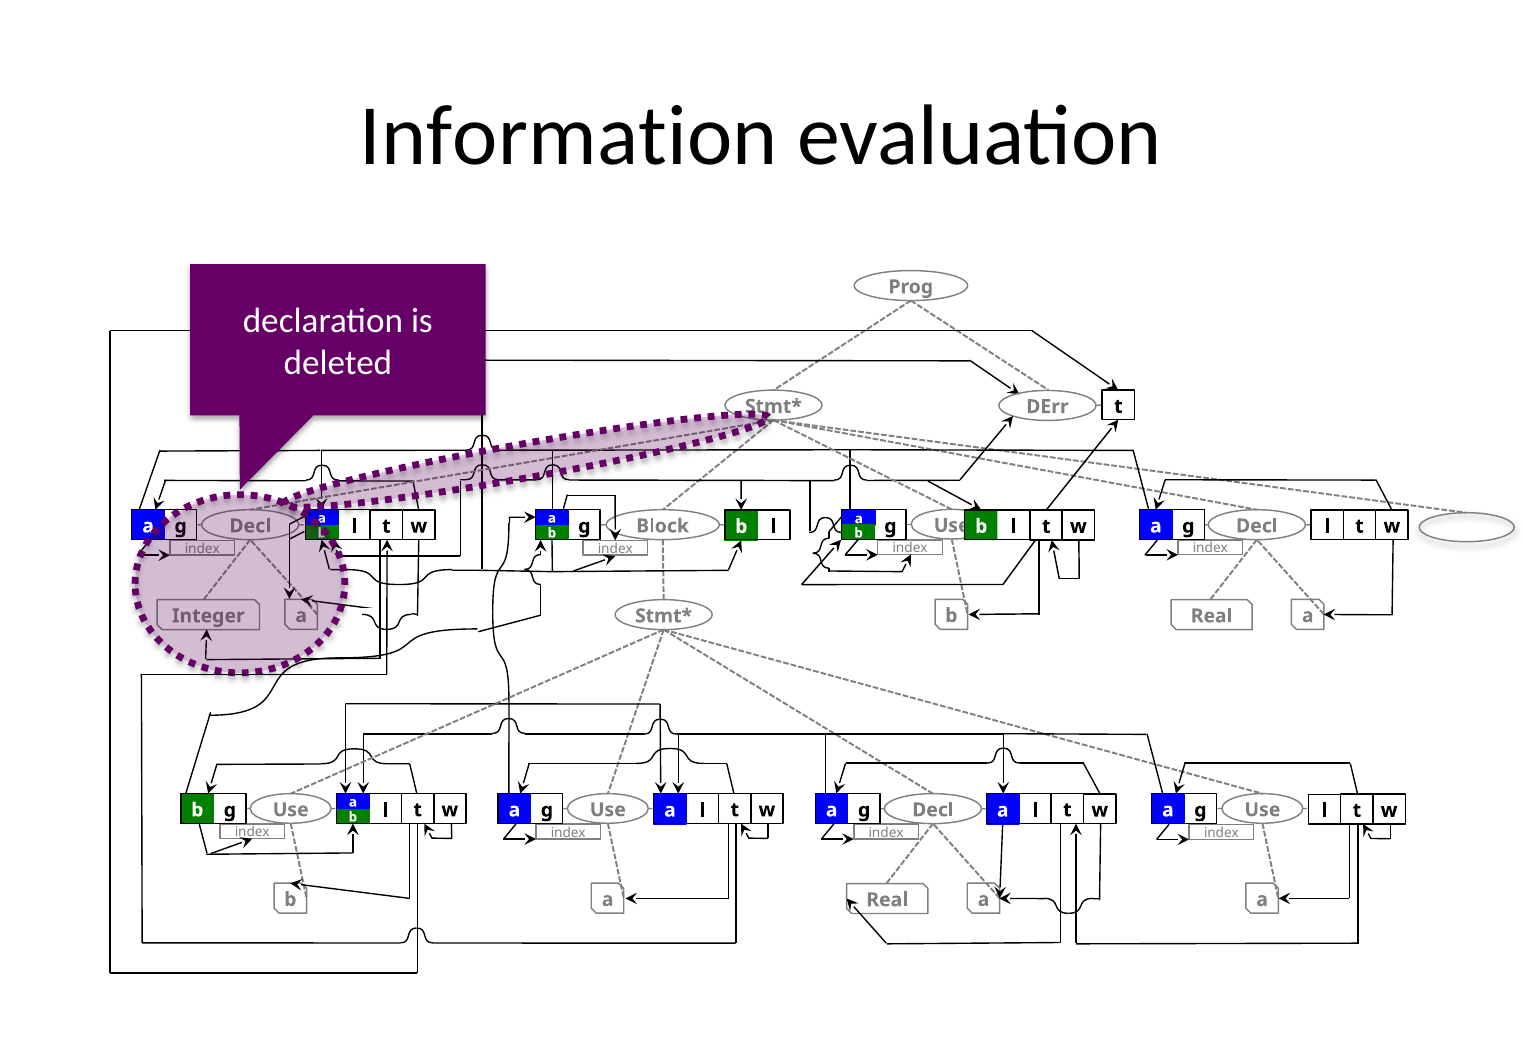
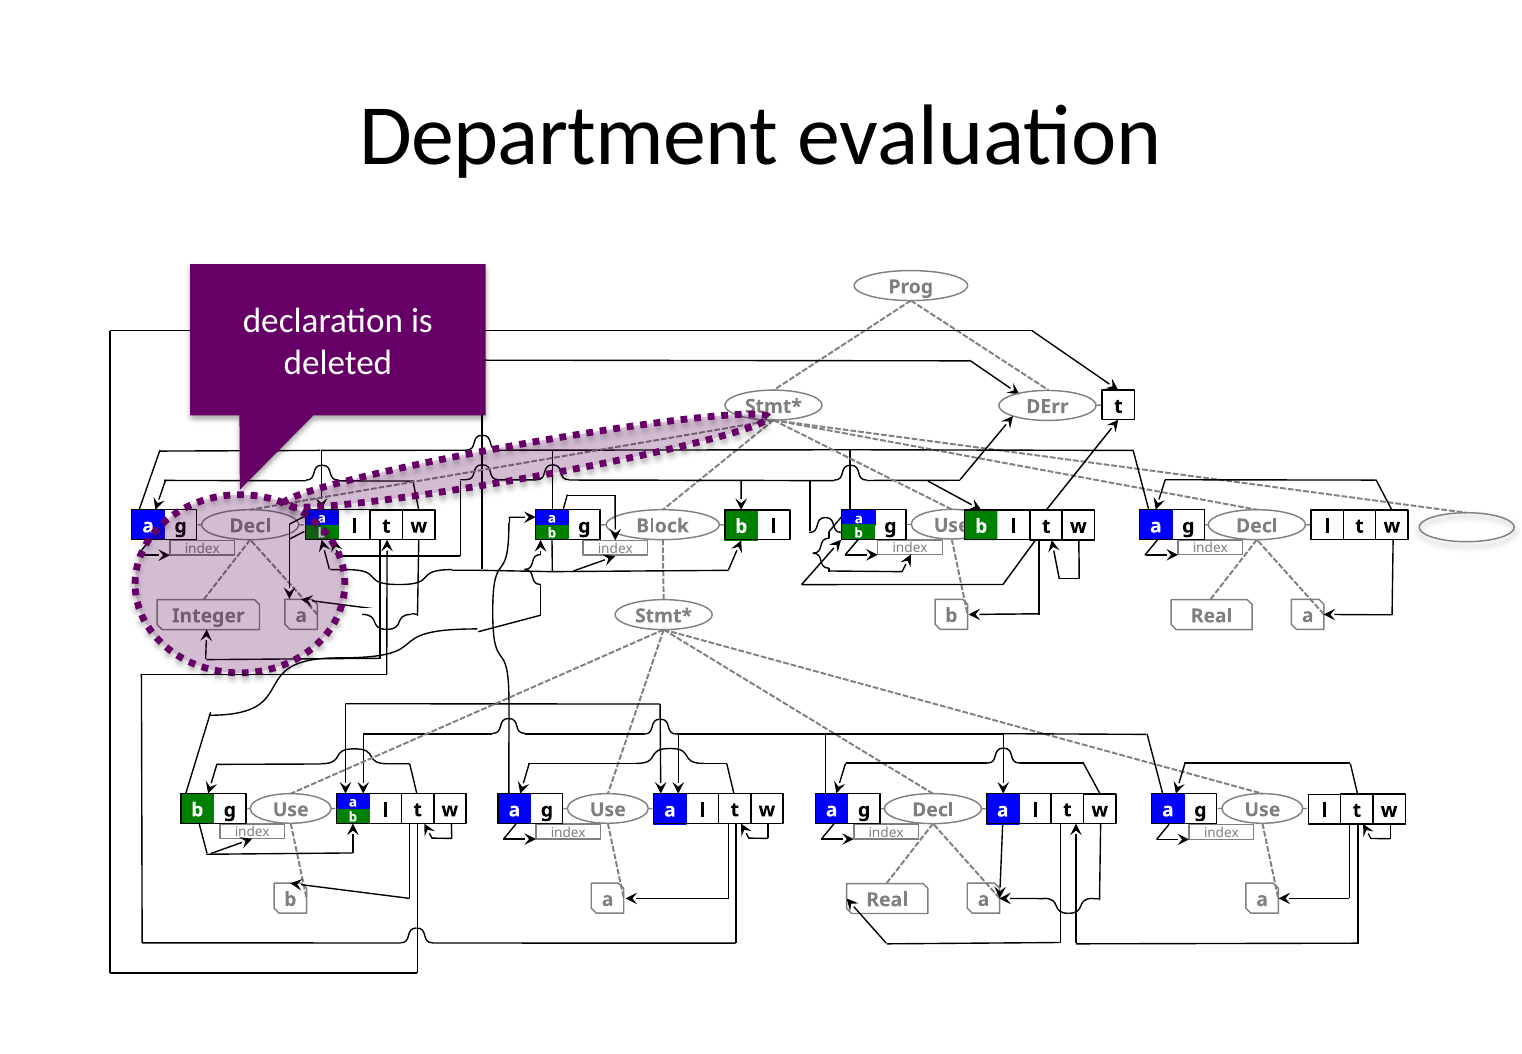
Information: Information -> Department
